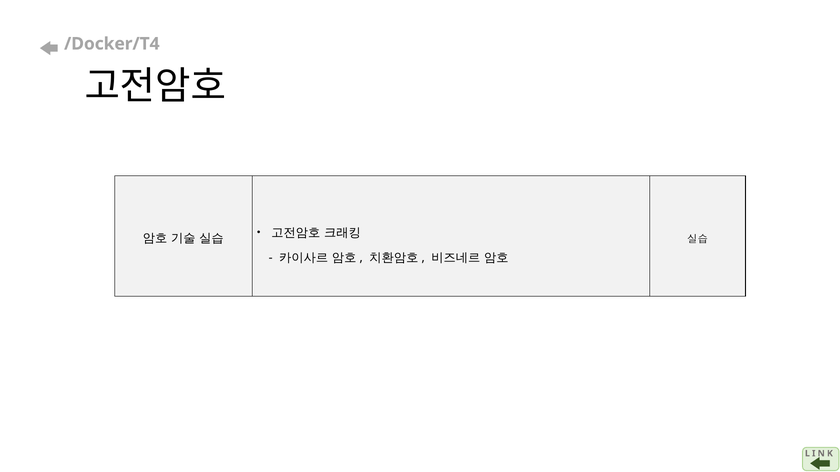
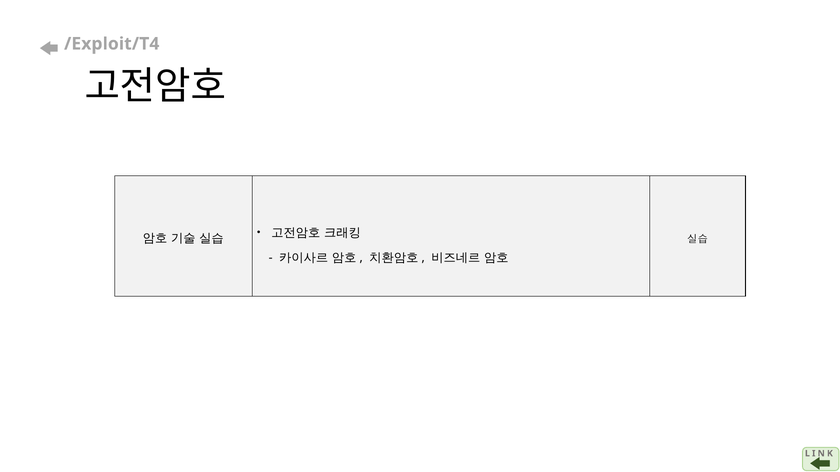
/Docker/T4: /Docker/T4 -> /Exploit/T4
